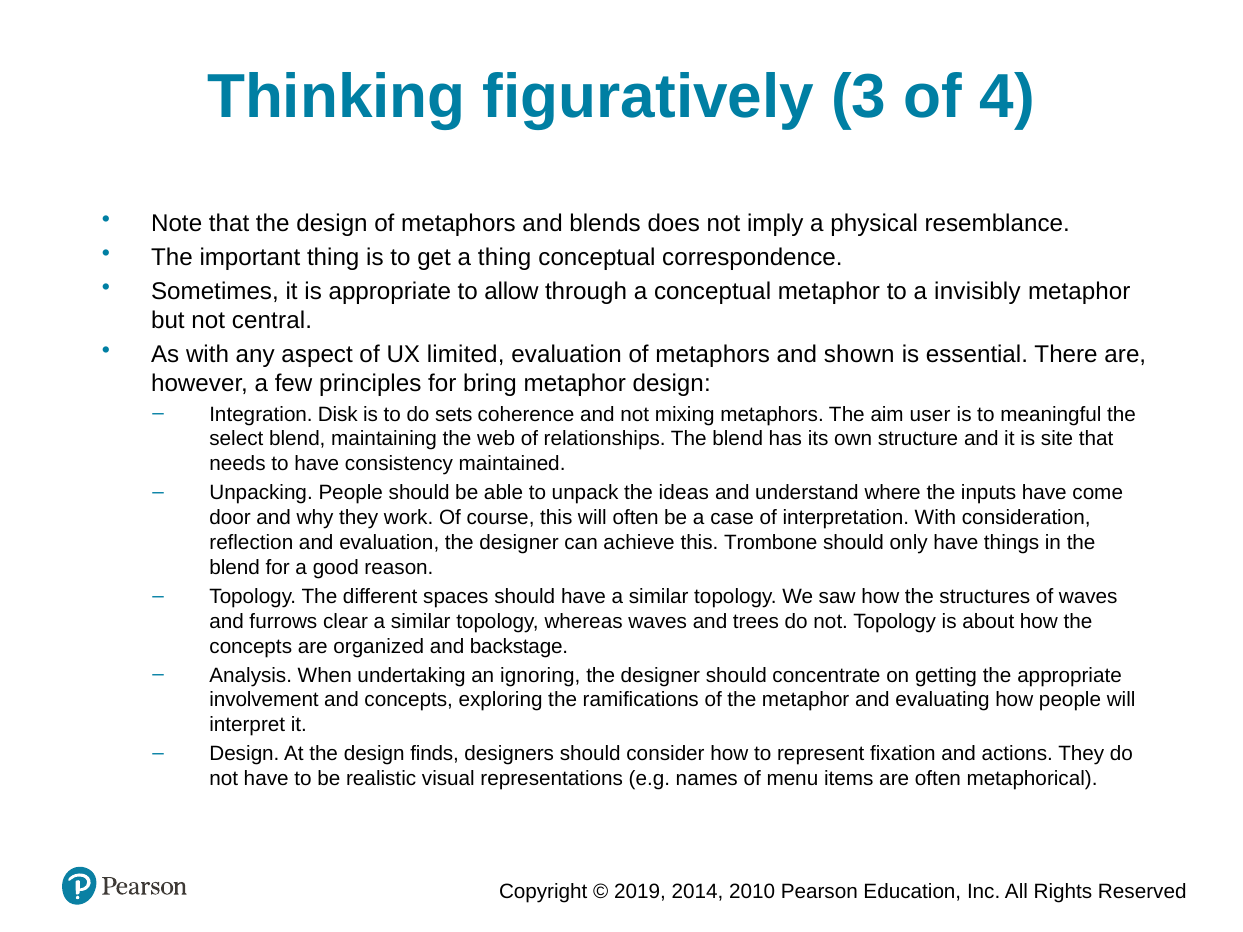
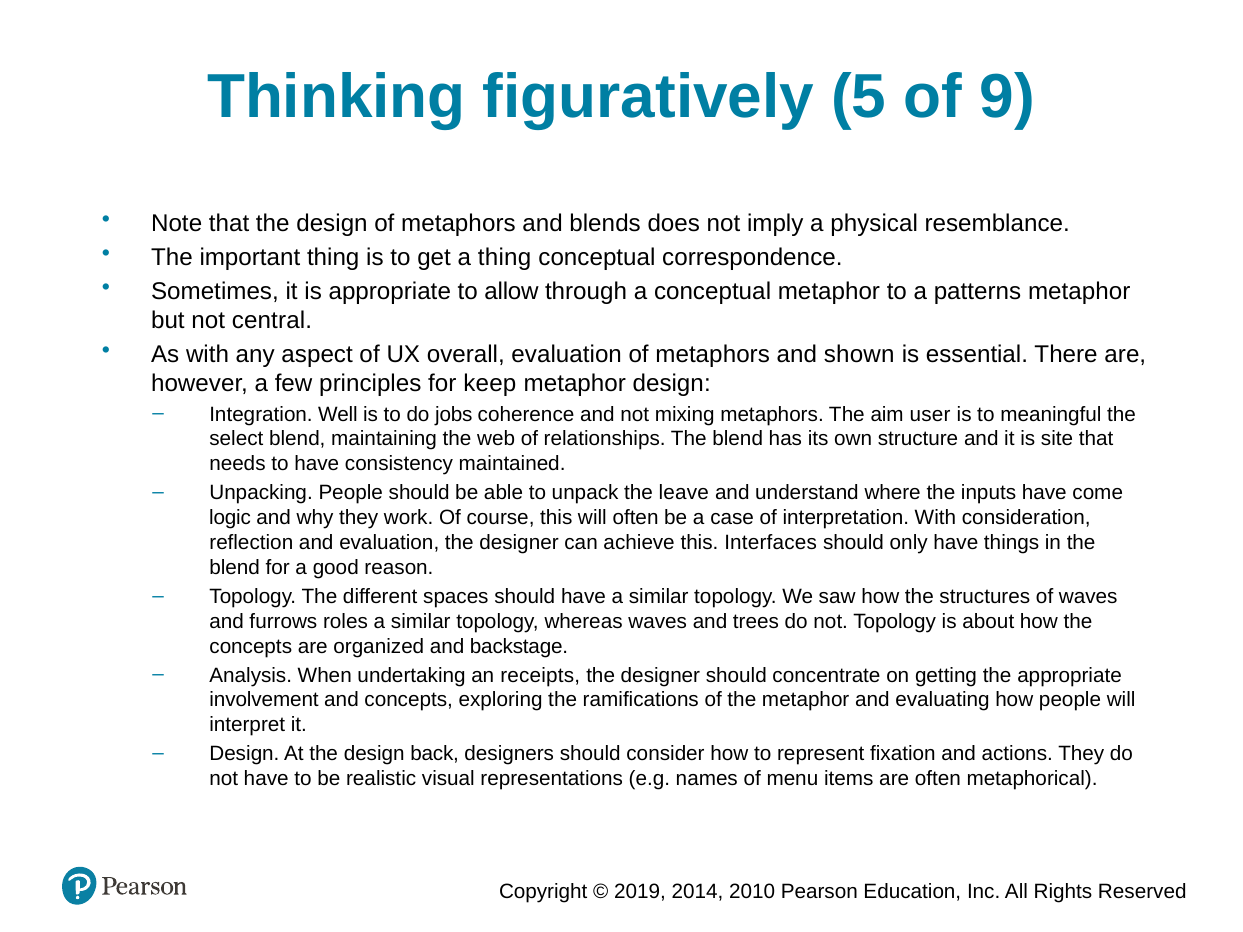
3: 3 -> 5
4: 4 -> 9
invisibly: invisibly -> patterns
limited: limited -> overall
bring: bring -> keep
Disk: Disk -> Well
sets: sets -> jobs
ideas: ideas -> leave
door: door -> logic
Trombone: Trombone -> Interfaces
clear: clear -> roles
ignoring: ignoring -> receipts
finds: finds -> back
